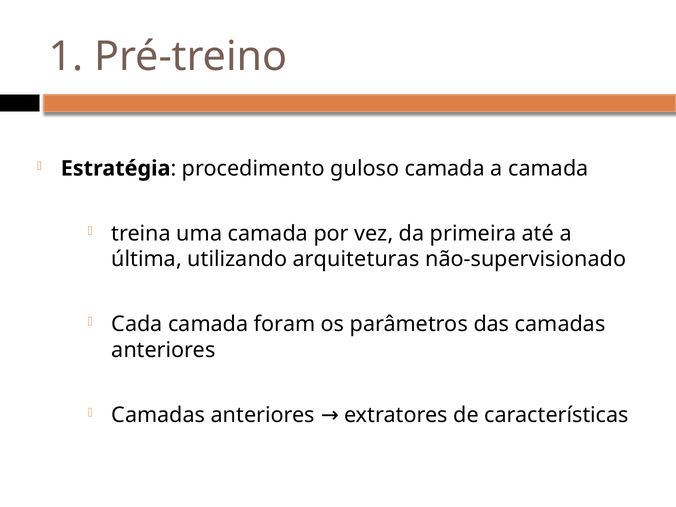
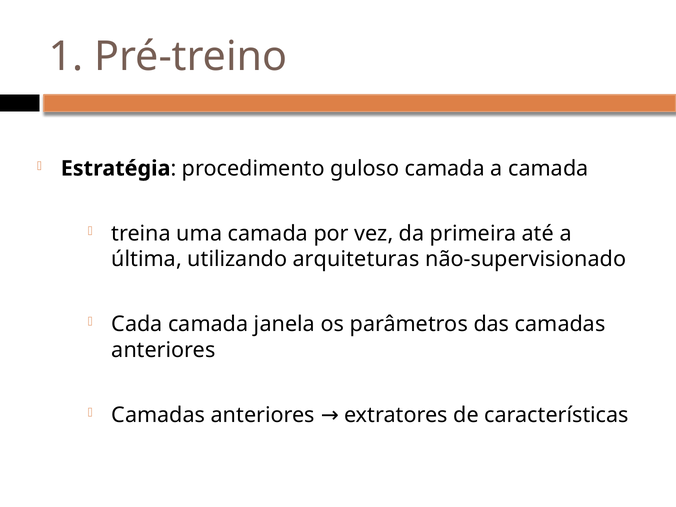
foram: foram -> janela
